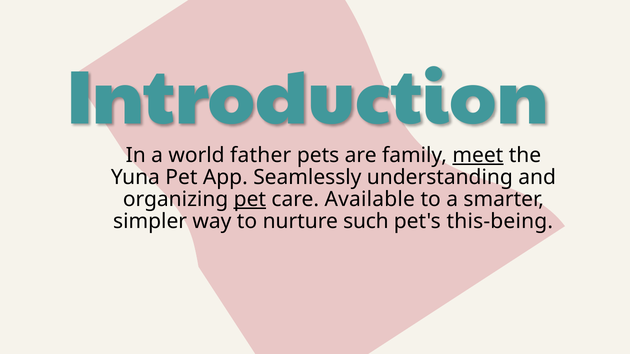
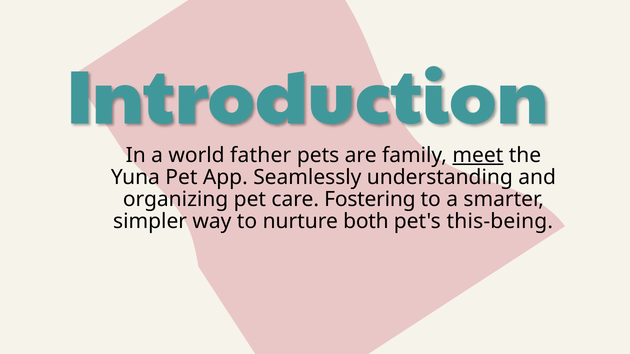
pet at (250, 200) underline: present -> none
Available: Available -> Fostering
such: such -> both
